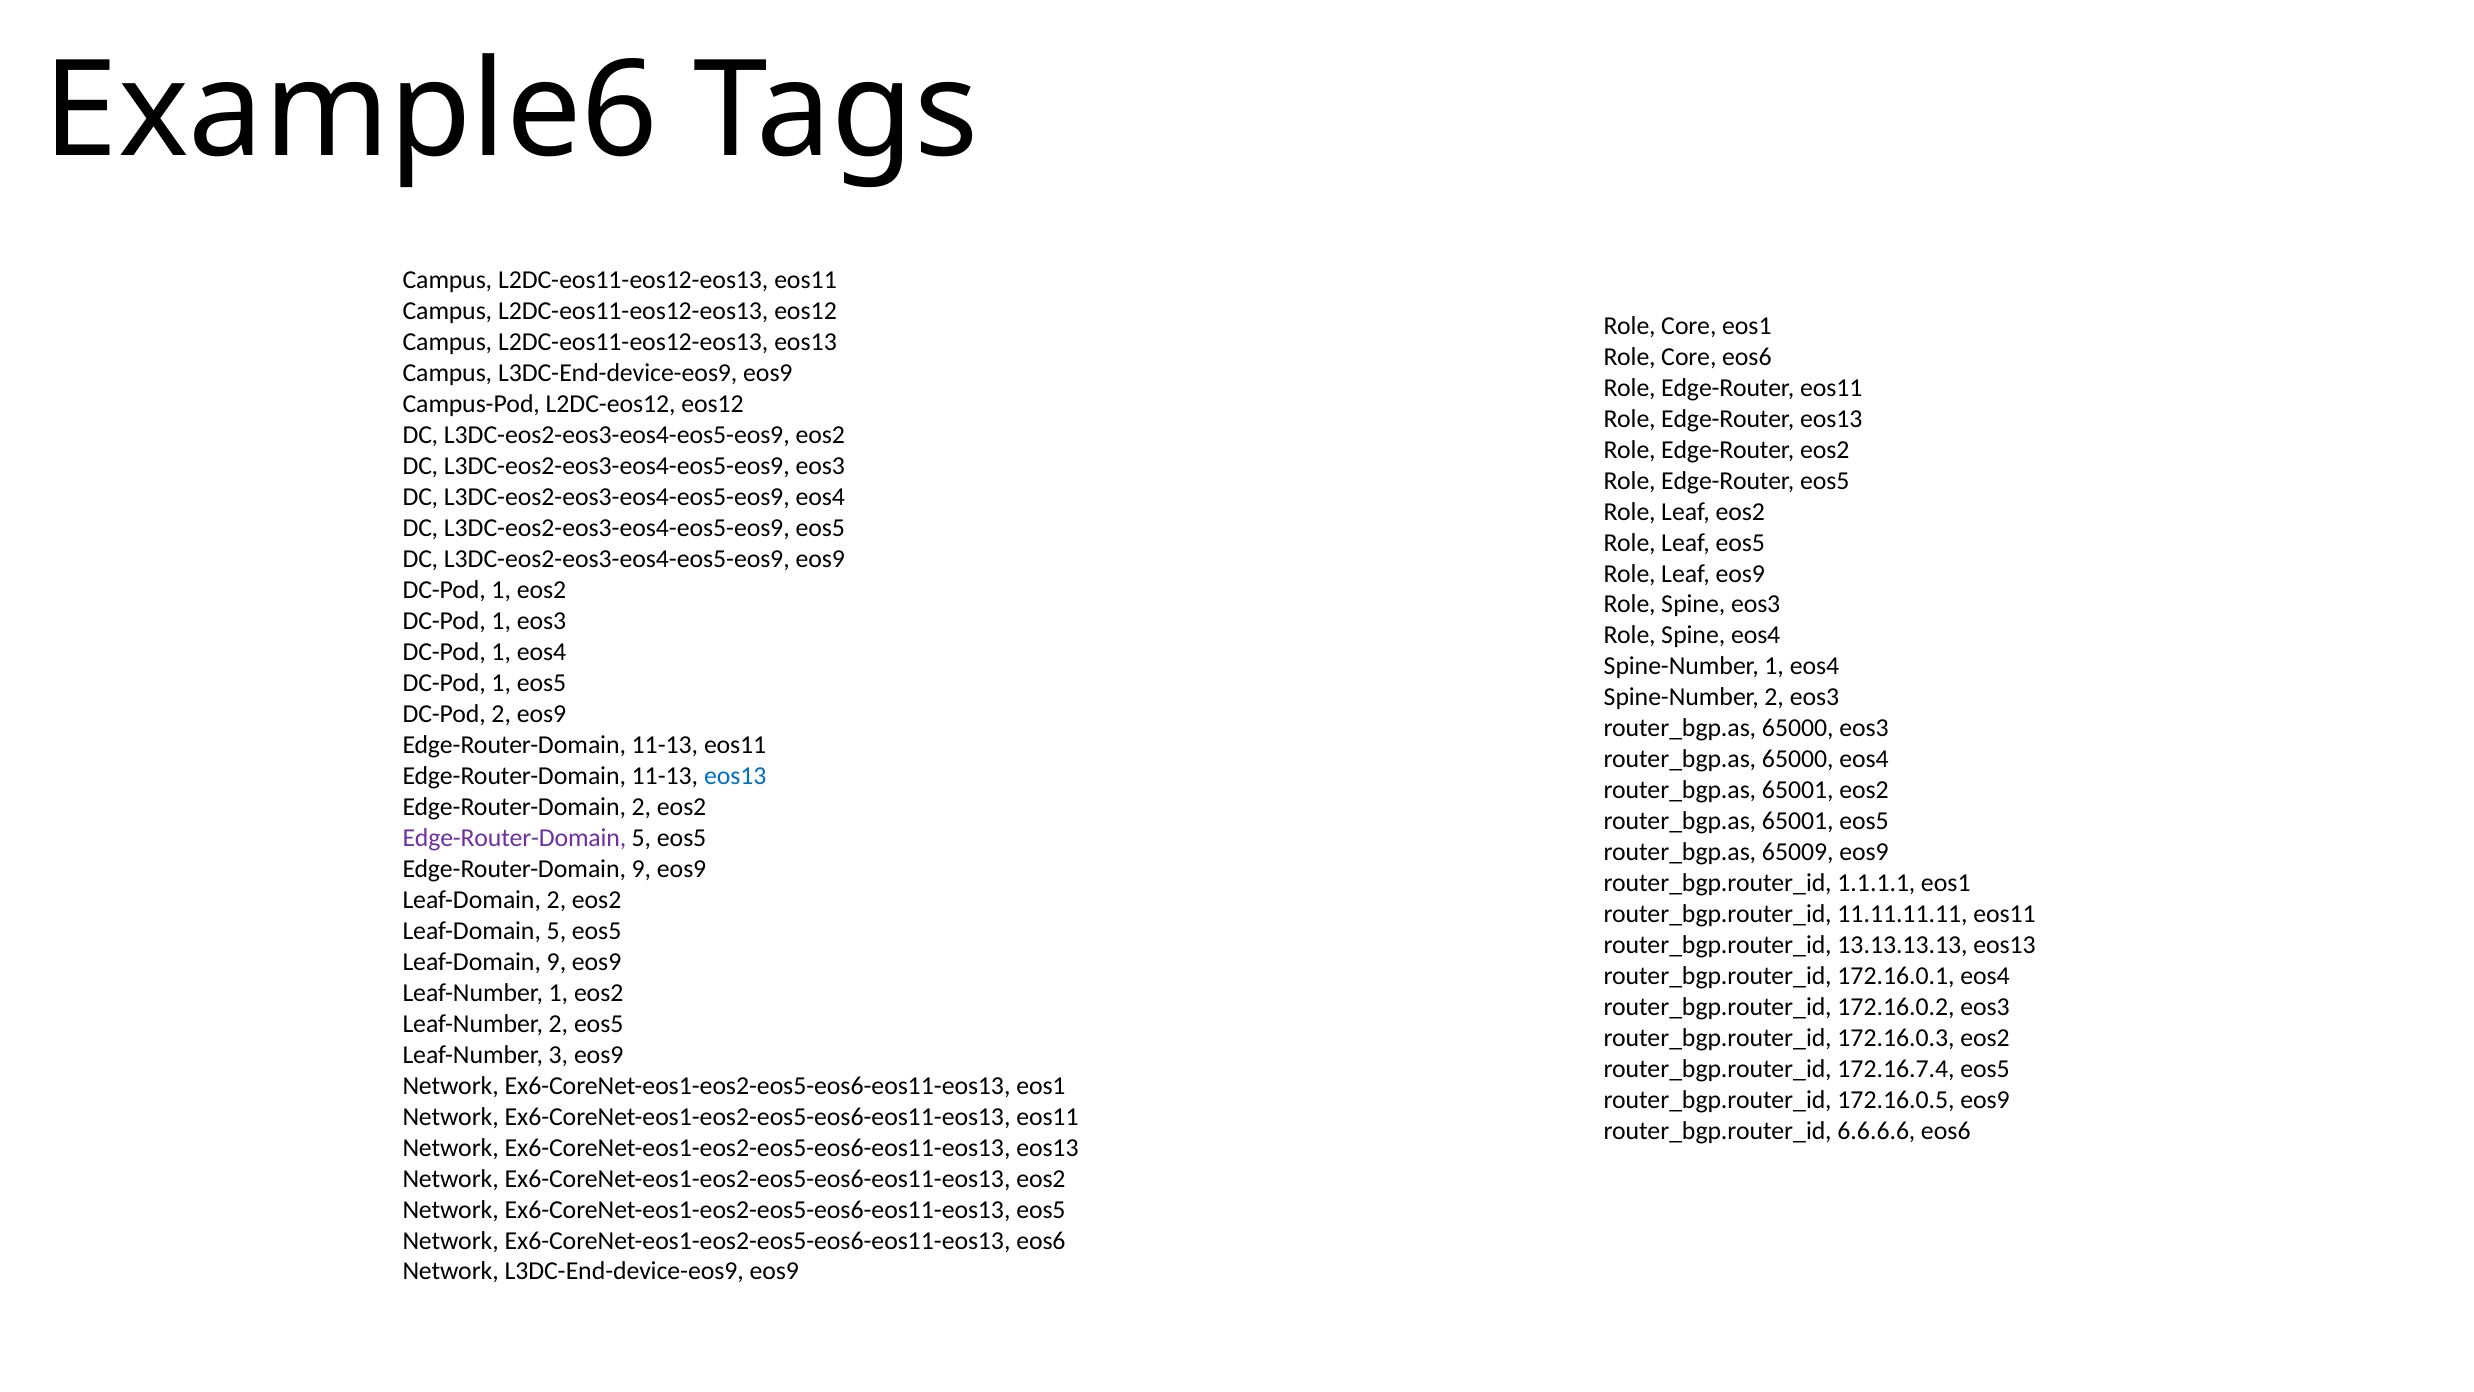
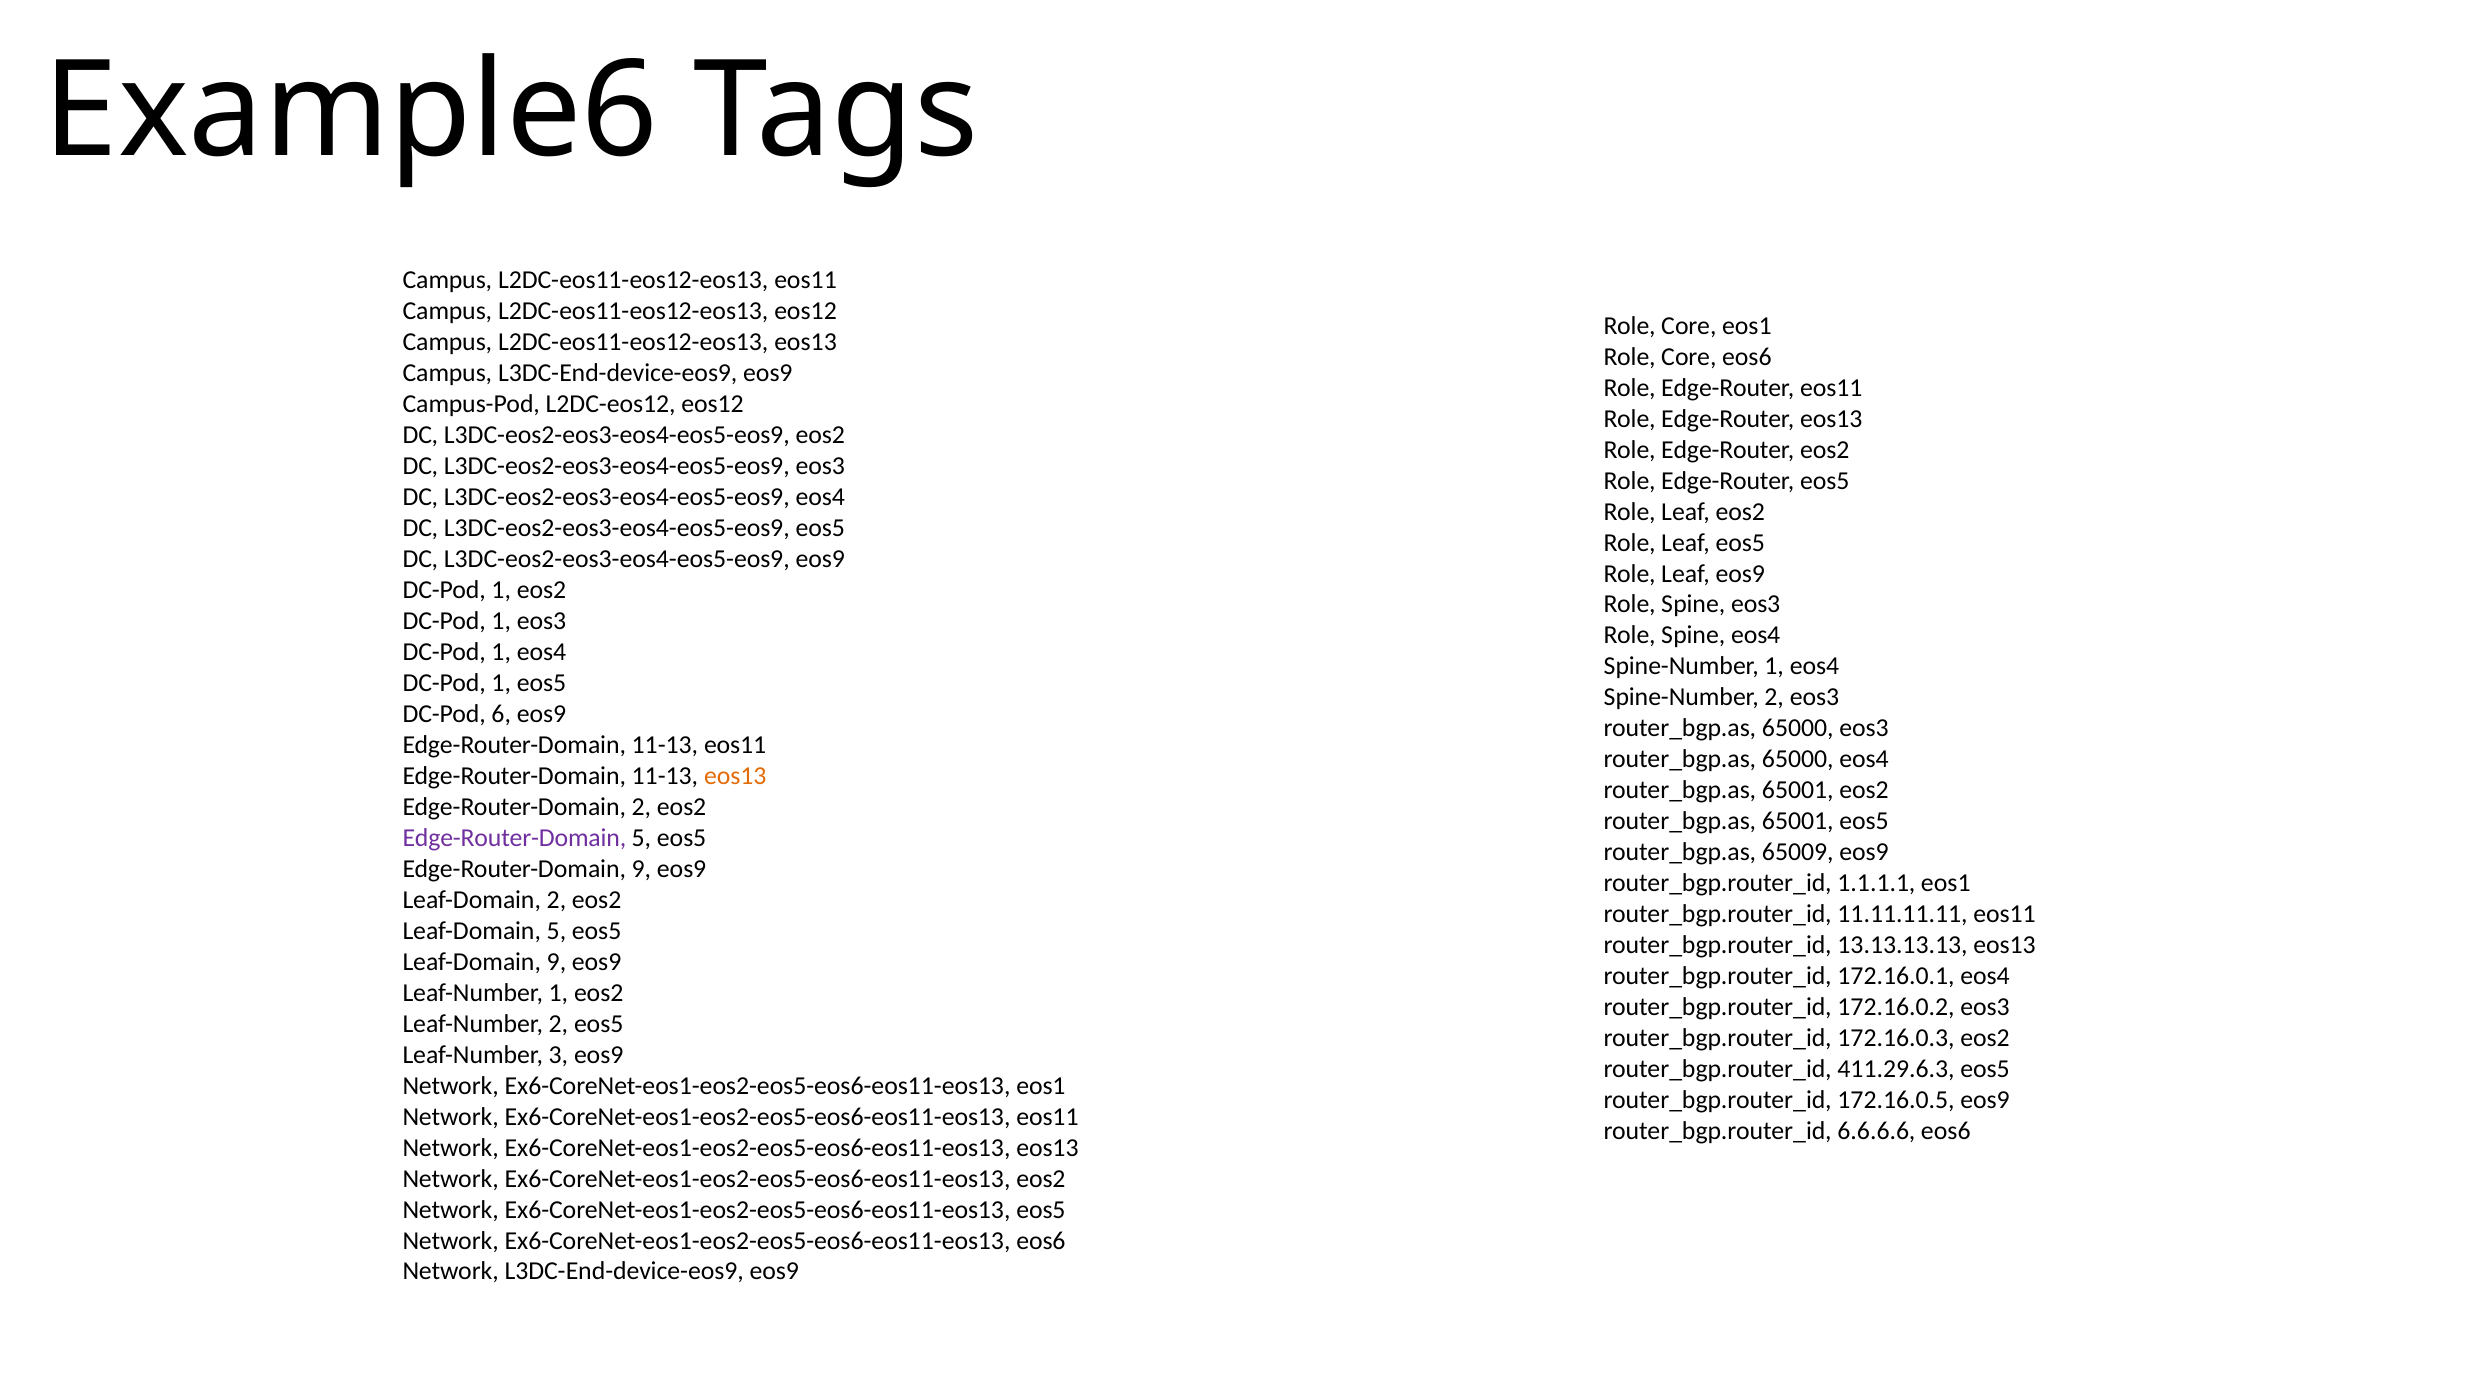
DC-Pod 2: 2 -> 6
eos13 at (735, 776) colour: blue -> orange
172.16.7.4: 172.16.7.4 -> 411.29.6.3
